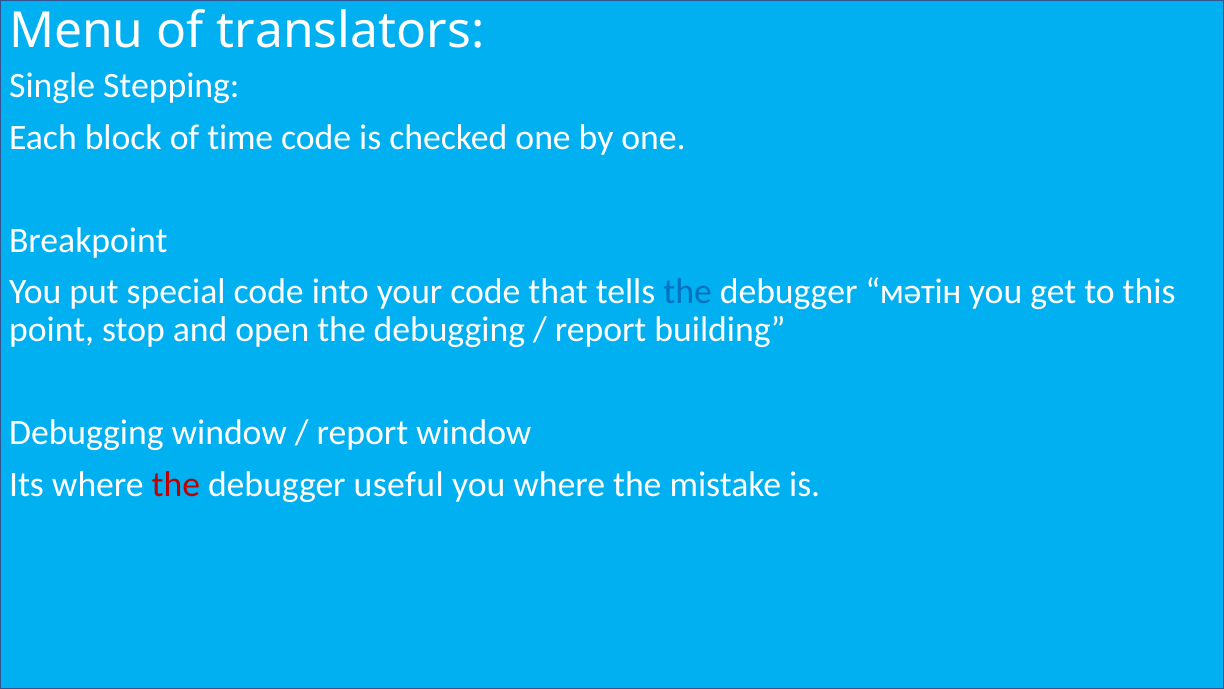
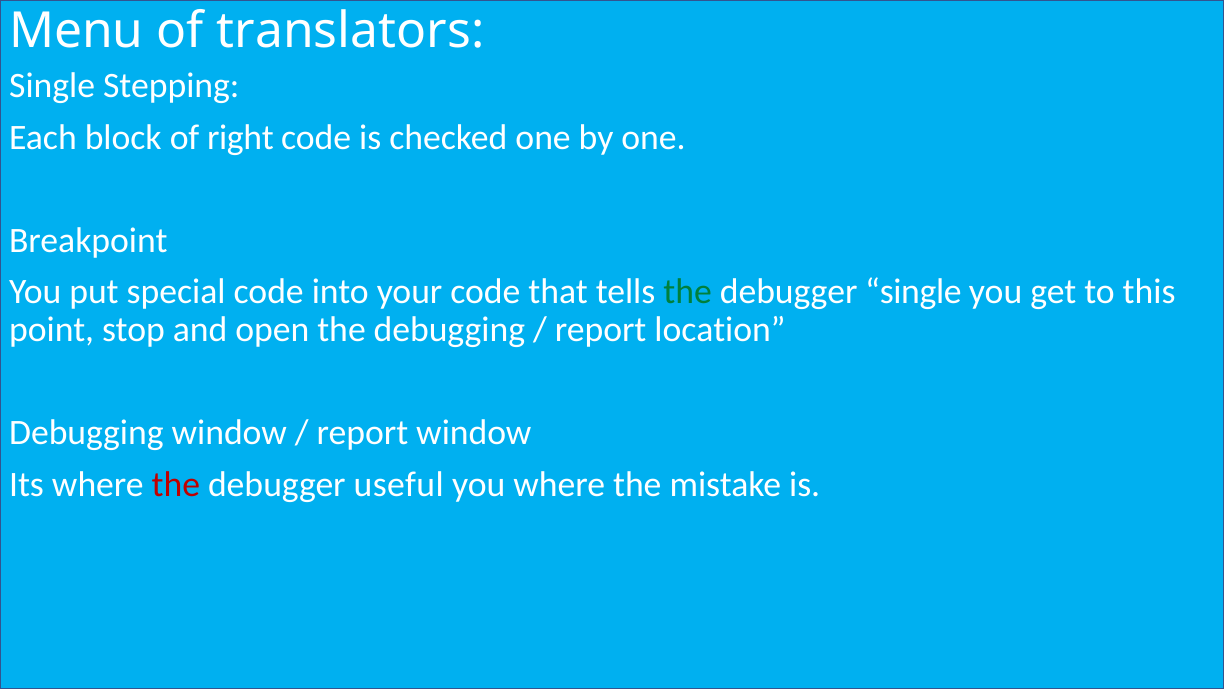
time: time -> right
the at (688, 291) colour: blue -> green
debugger мәтін: мәтін -> single
building: building -> location
